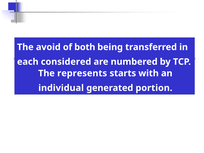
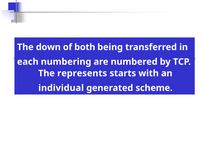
avoid: avoid -> down
considered: considered -> numbering
portion: portion -> scheme
